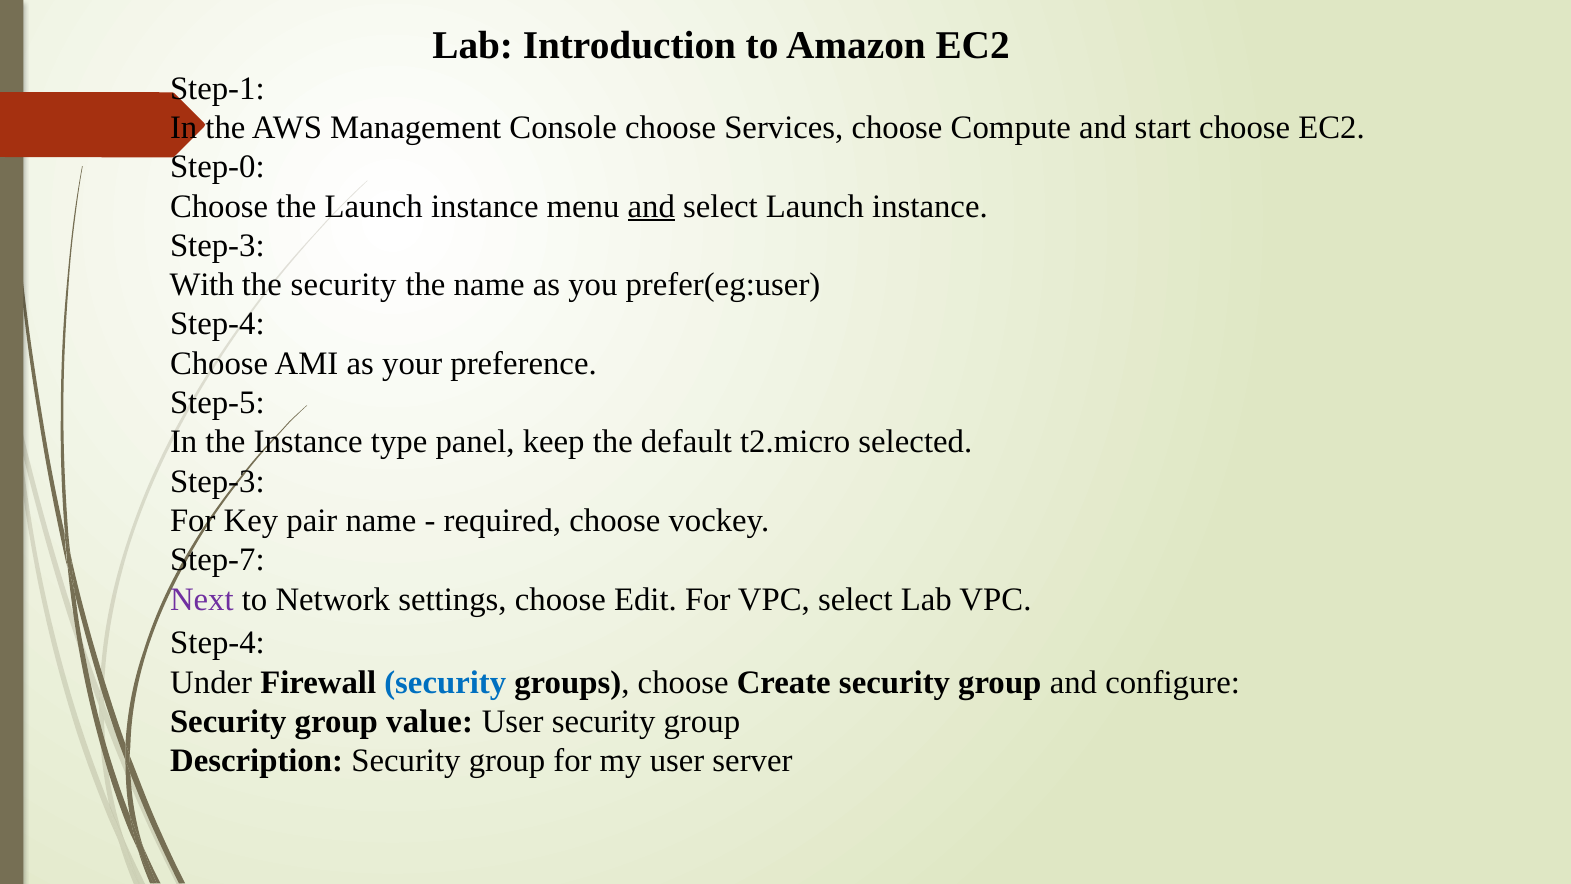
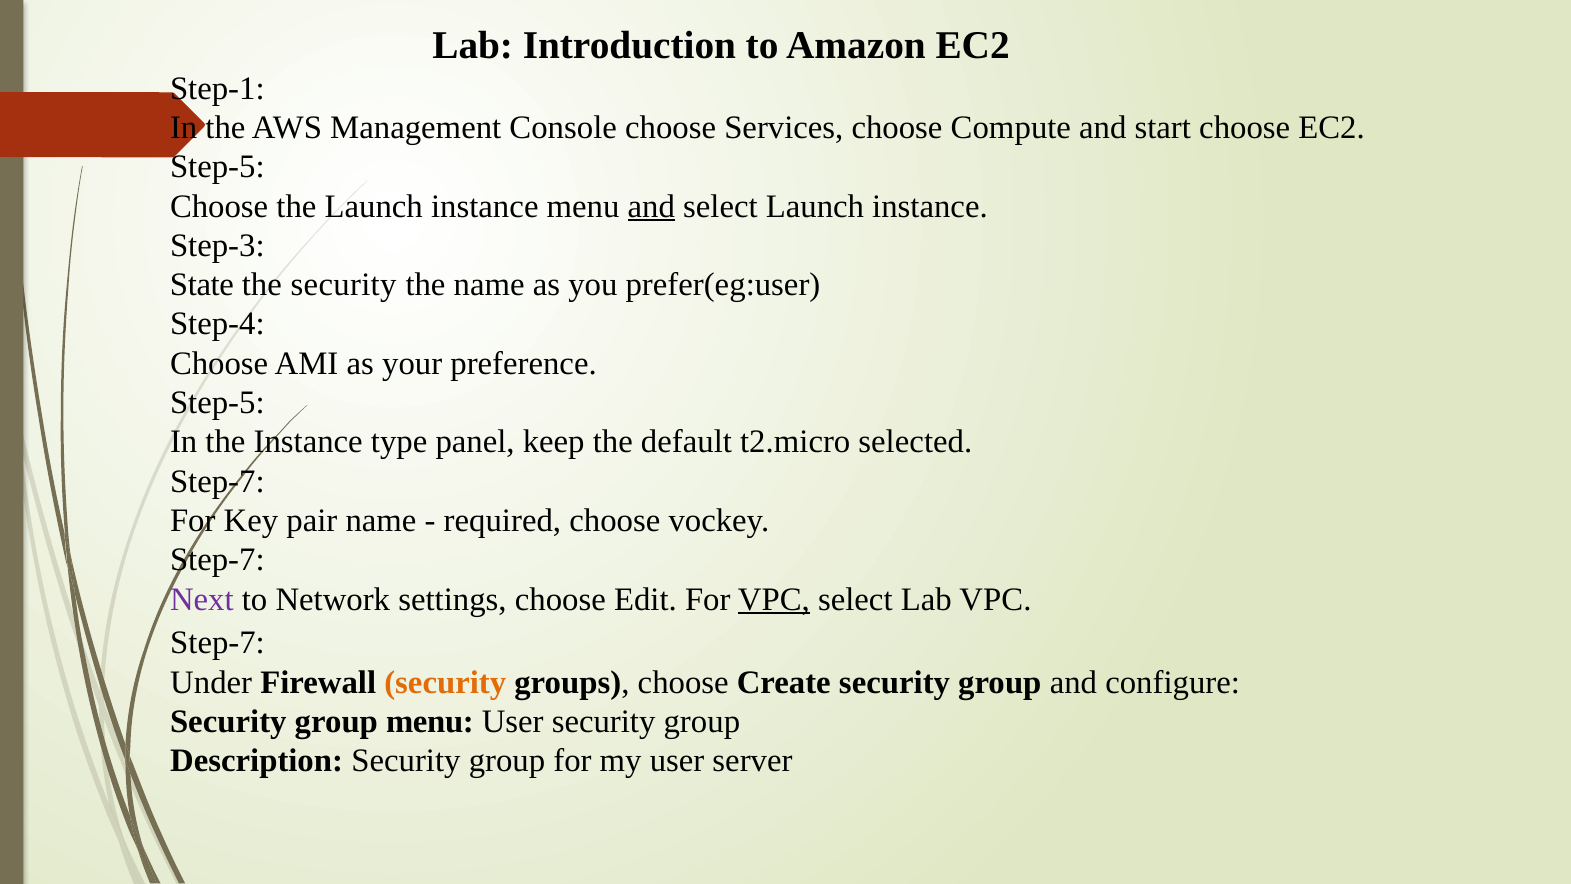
Step-0 at (217, 167): Step-0 -> Step-5
With: With -> State
Step-3 at (217, 481): Step-3 -> Step-7
VPC at (774, 599) underline: none -> present
Step-4 at (217, 643): Step-4 -> Step-7
security at (445, 682) colour: blue -> orange
group value: value -> menu
